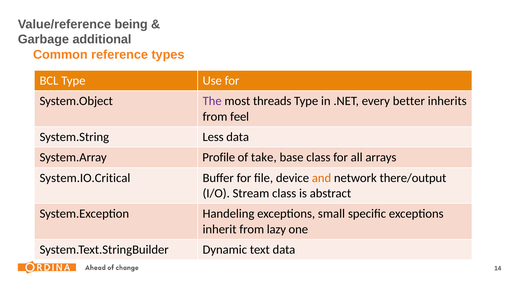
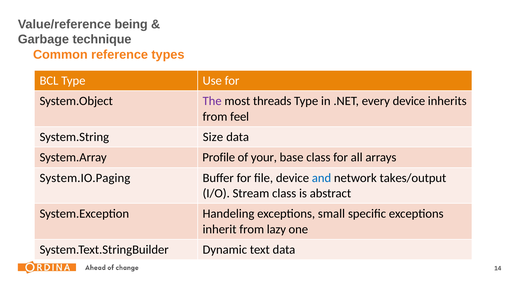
additional: additional -> technique
every better: better -> device
Less: Less -> Size
take: take -> your
System.IO.Critical: System.IO.Critical -> System.IO.Paging
and colour: orange -> blue
there/output: there/output -> takes/output
